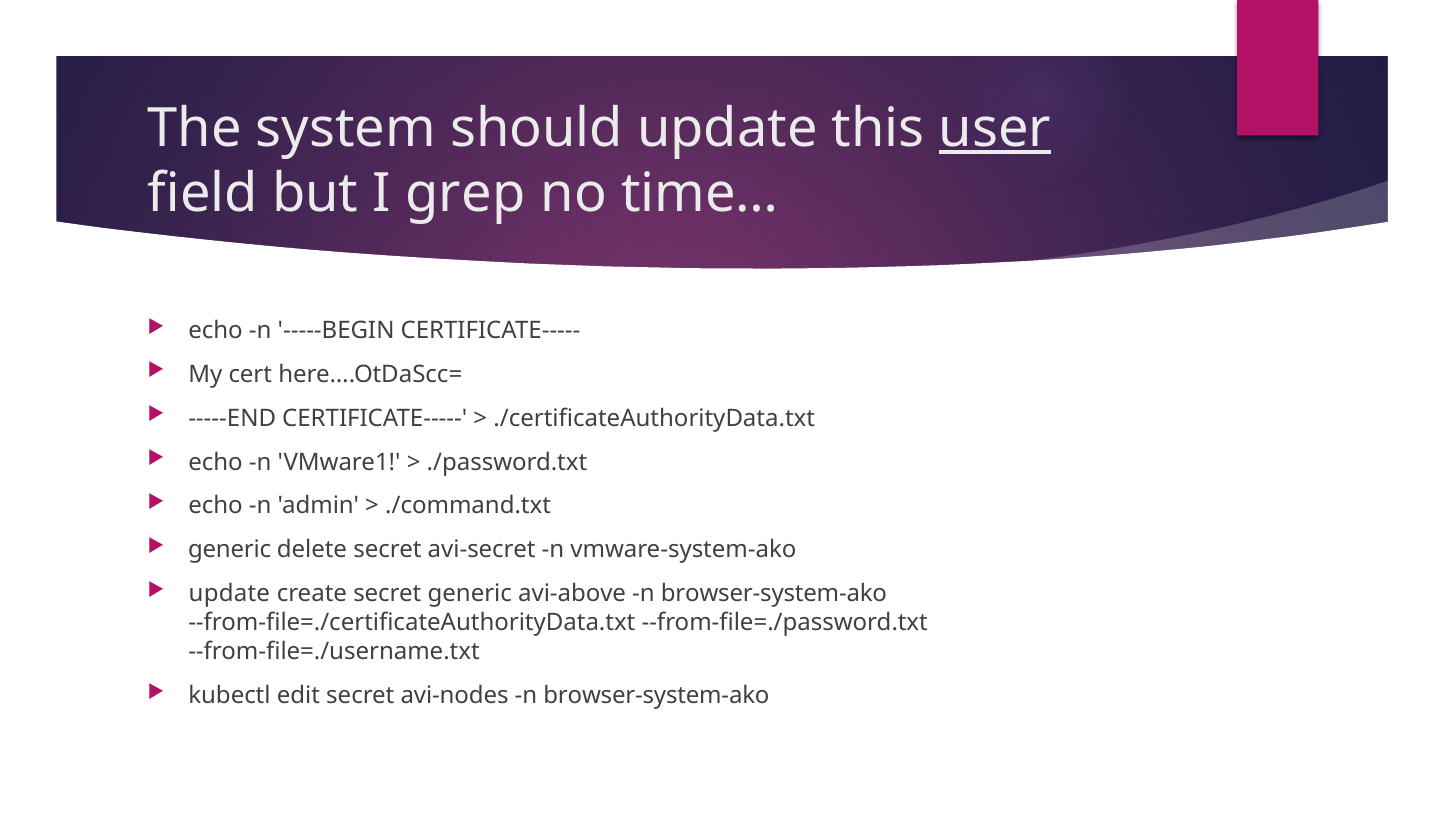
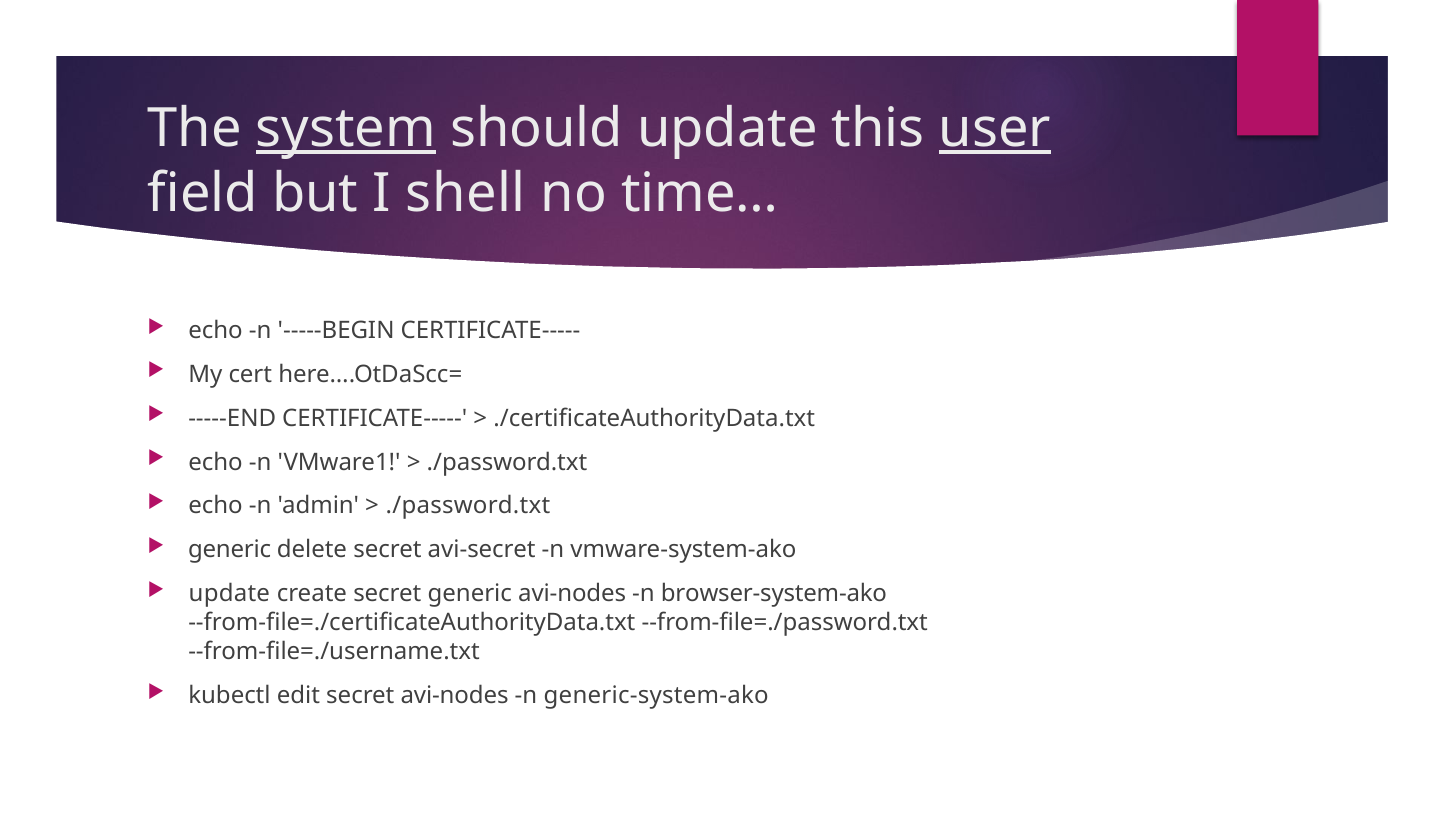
system underline: none -> present
grep: grep -> shell
./command.txt at (468, 506): ./command.txt -> ./password.txt
generic avi-above: avi-above -> avi-nodes
browser-system-ako at (656, 696): browser-system-ako -> generic-system-ako
